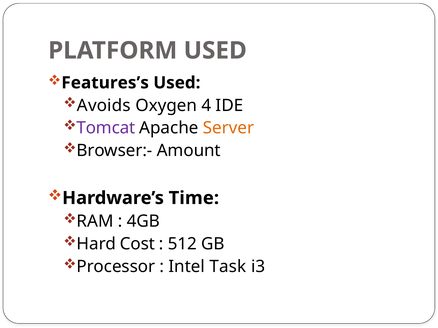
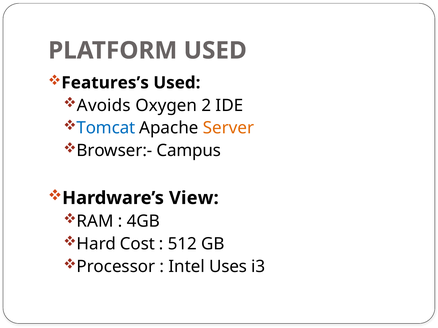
4: 4 -> 2
Tomcat colour: purple -> blue
Amount: Amount -> Campus
Time: Time -> View
Task: Task -> Uses
